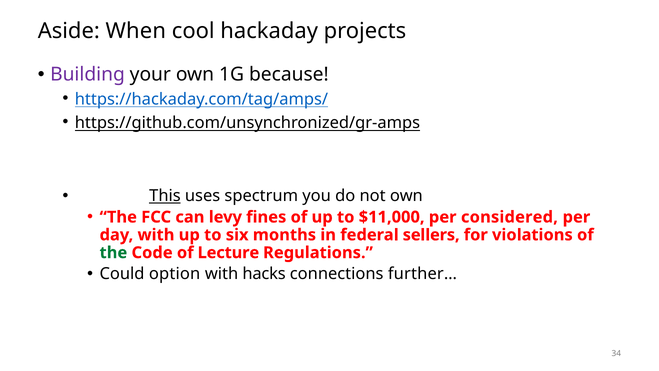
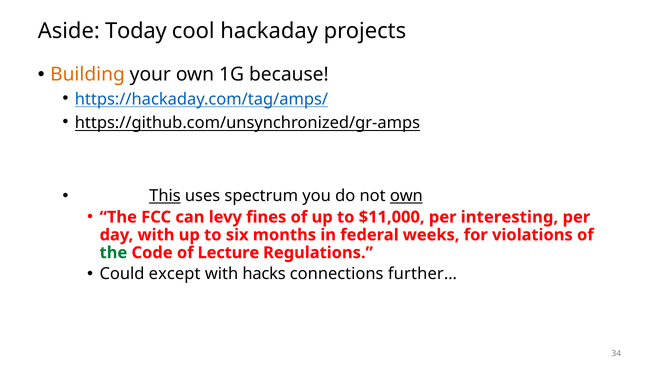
When: When -> Today
Building colour: purple -> orange
own at (406, 196) underline: none -> present
considered: considered -> interesting
sellers: sellers -> weeks
option: option -> except
